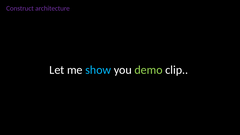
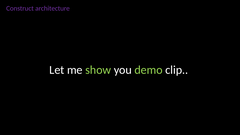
show colour: light blue -> light green
